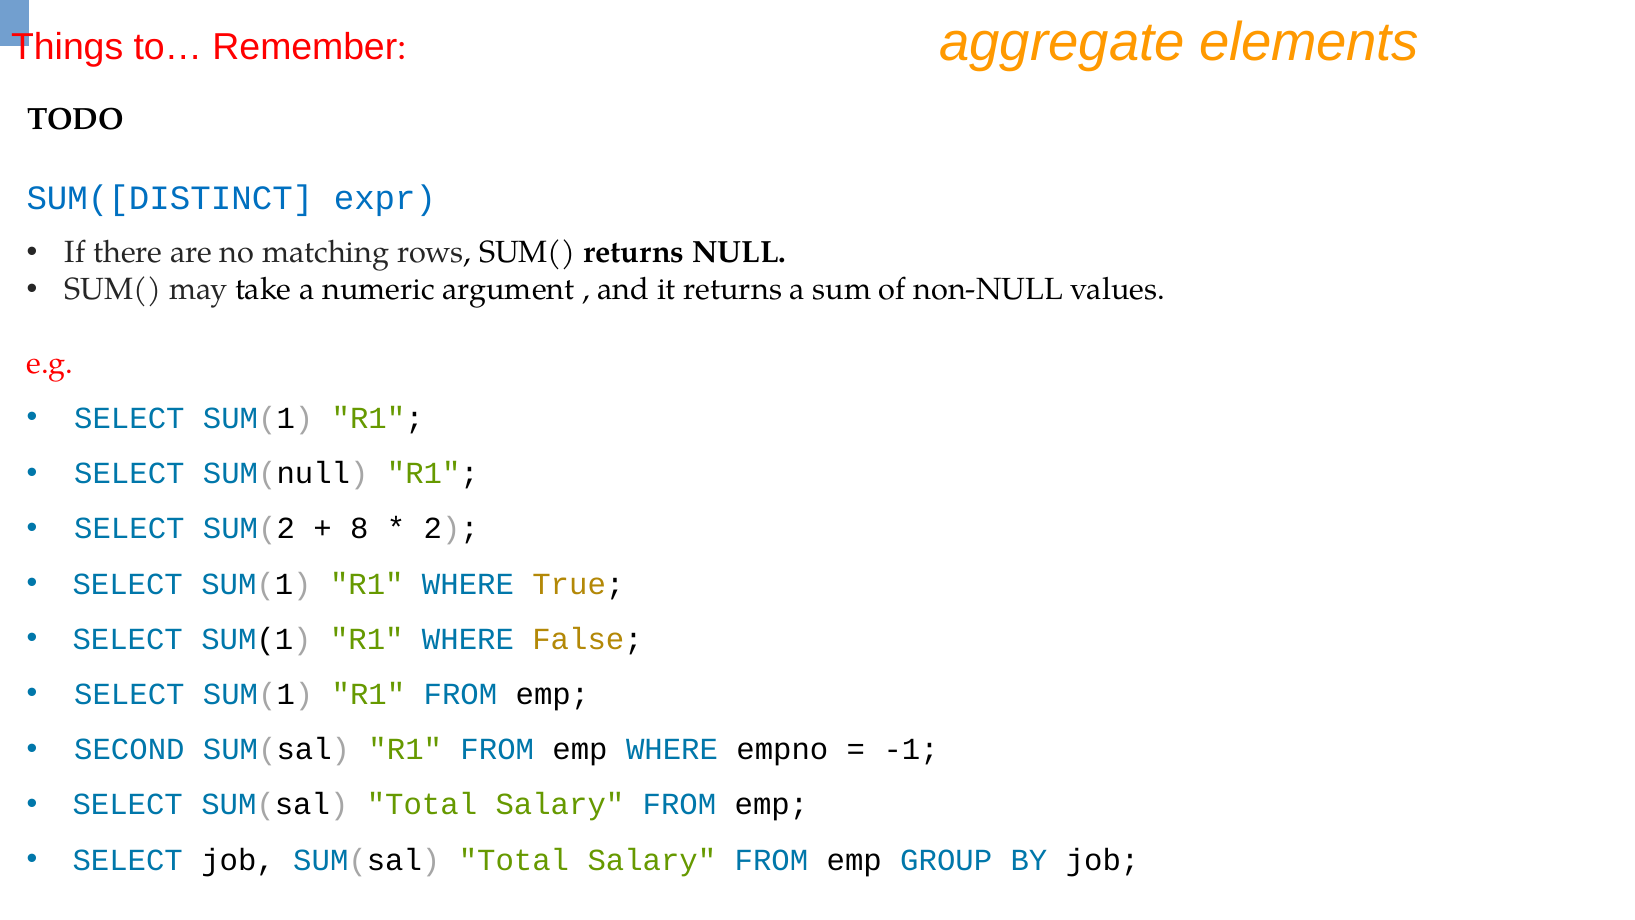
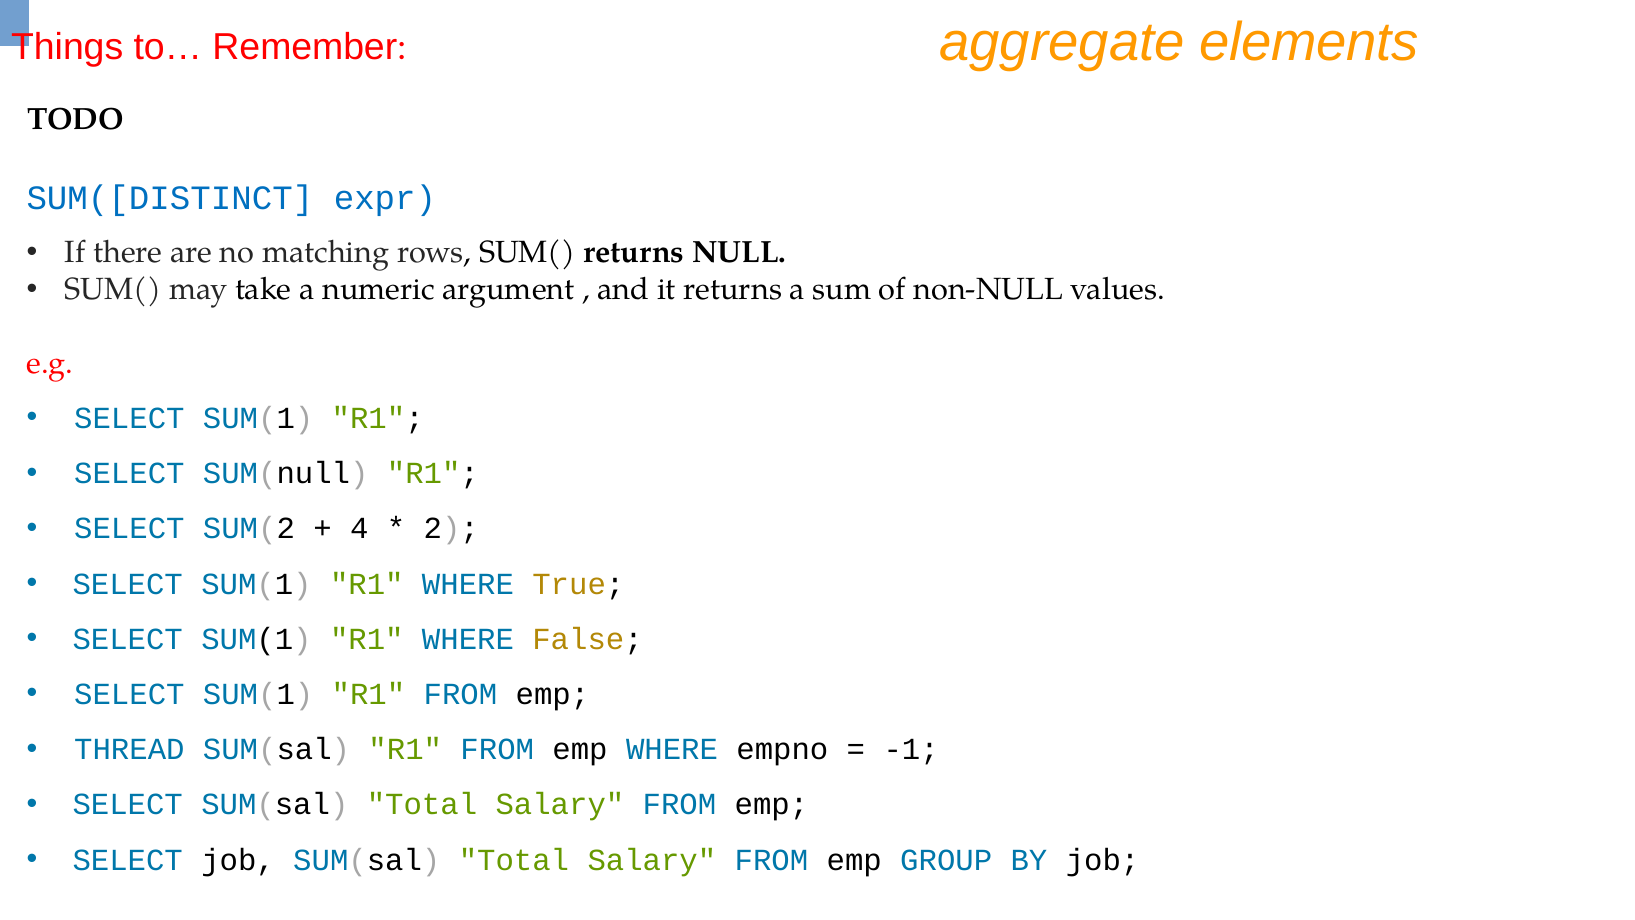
8: 8 -> 4
SECOND: SECOND -> THREAD
